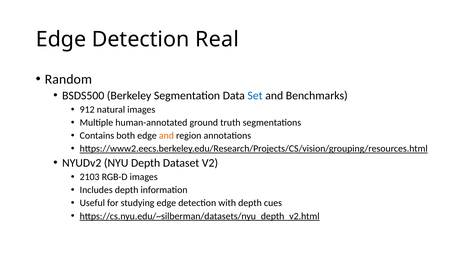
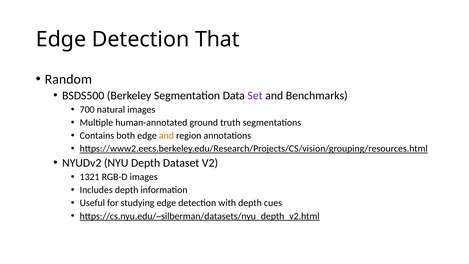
Real: Real -> That
Set colour: blue -> purple
912: 912 -> 700
2103: 2103 -> 1321
